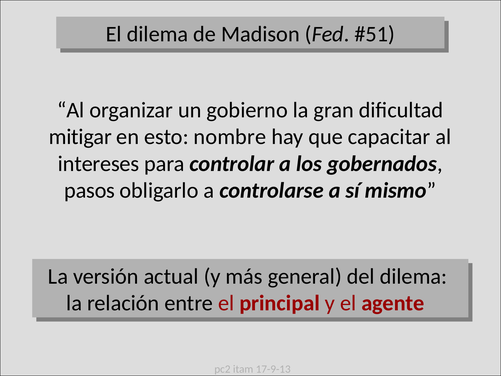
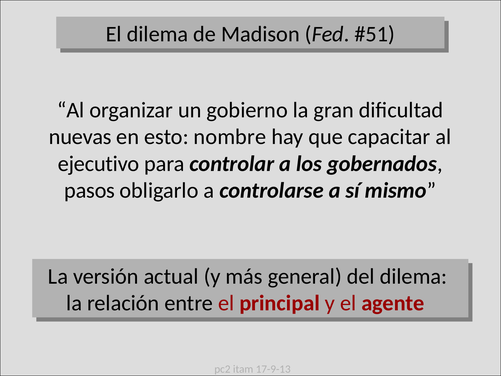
mitigar: mitigar -> nuevas
intereses: intereses -> ejecutivo
